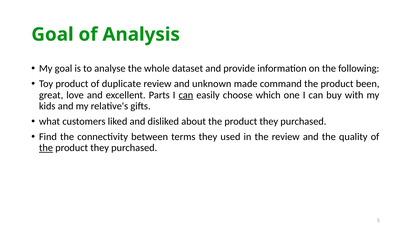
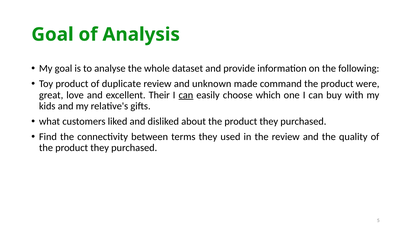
been: been -> were
Parts: Parts -> Their
the at (46, 148) underline: present -> none
